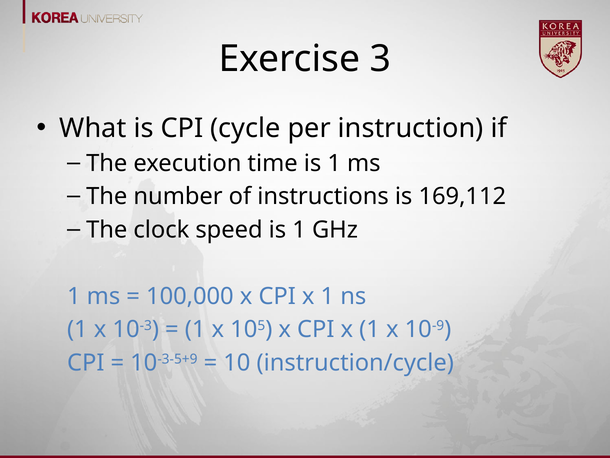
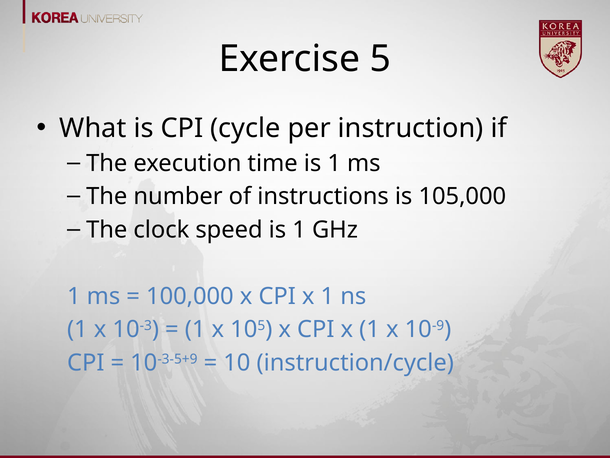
3: 3 -> 5
169,112: 169,112 -> 105,000
